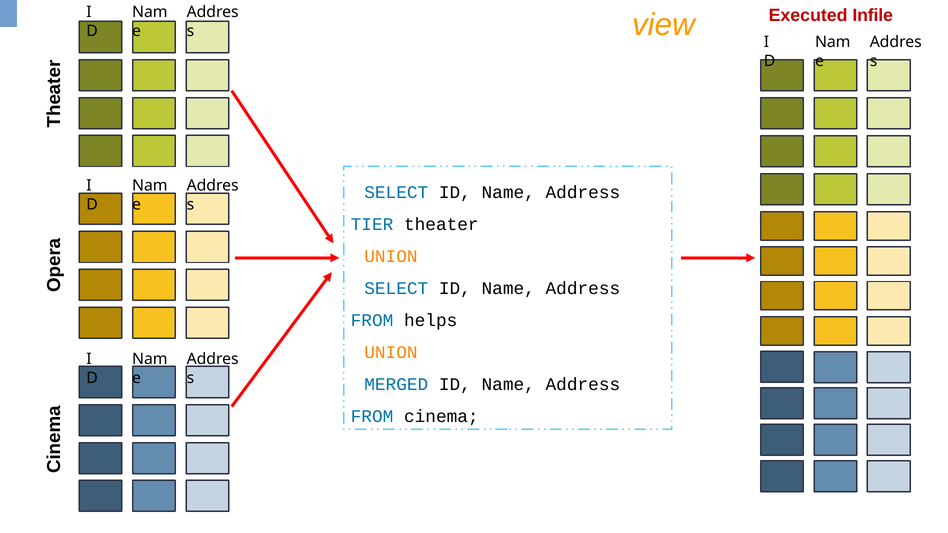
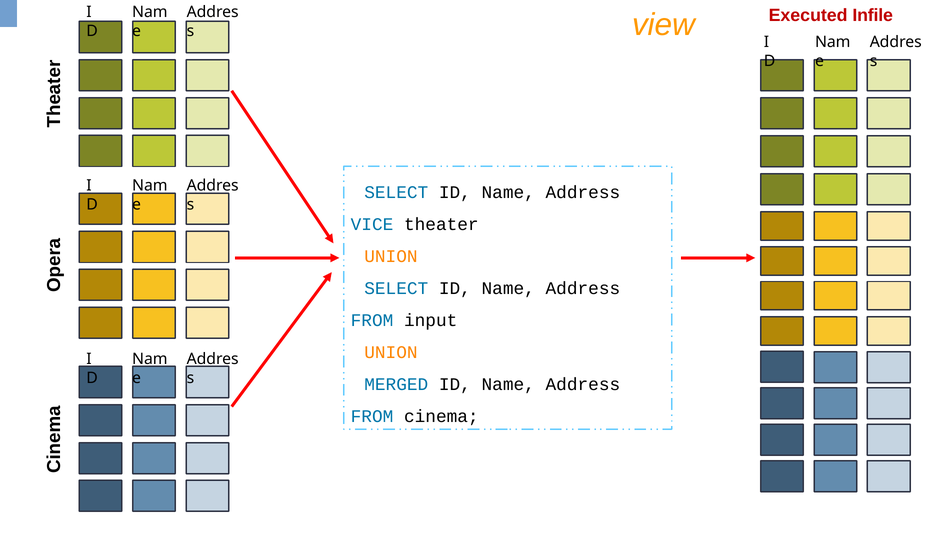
TIER: TIER -> VICE
helps: helps -> input
